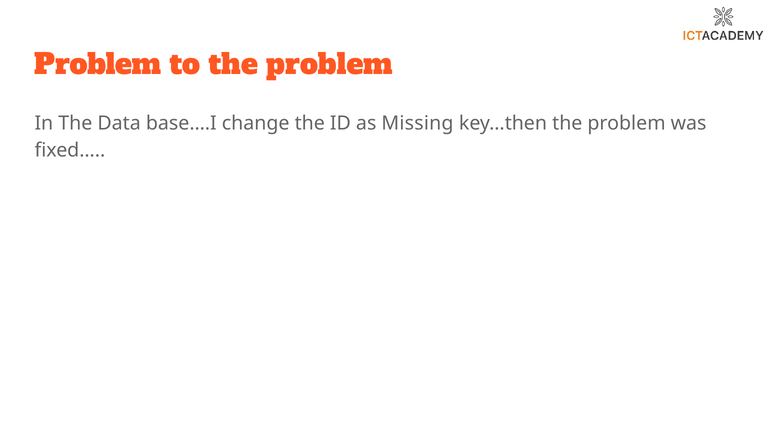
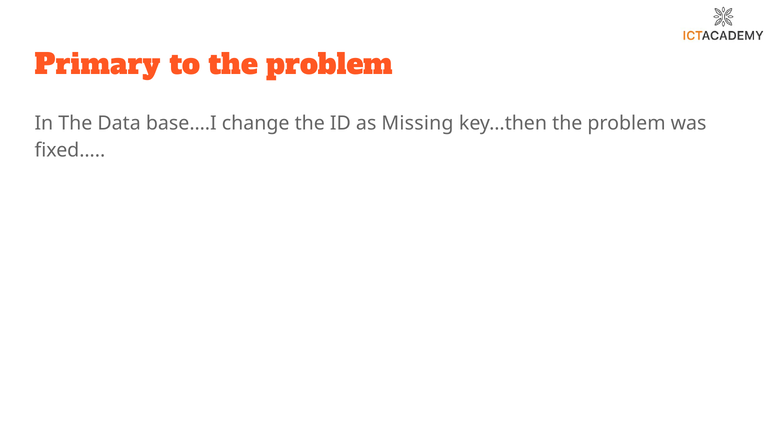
Problem at (98, 65): Problem -> Primary
